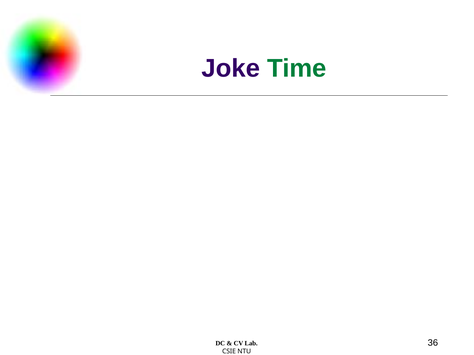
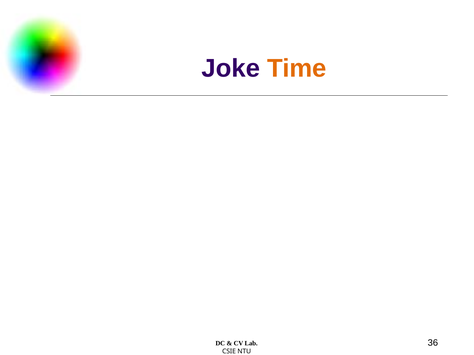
Time colour: green -> orange
